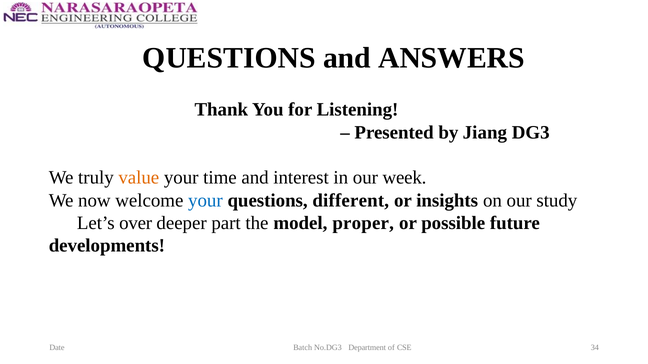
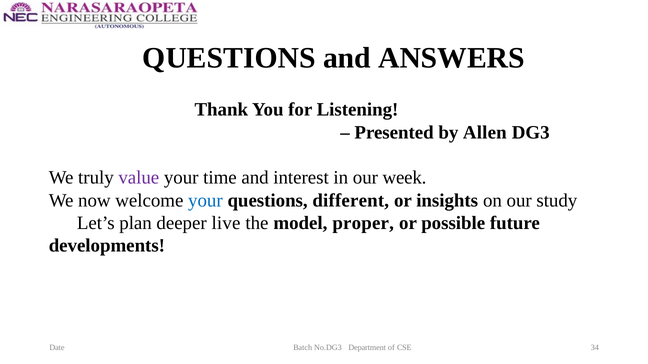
Jiang: Jiang -> Allen
value colour: orange -> purple
over: over -> plan
part: part -> live
